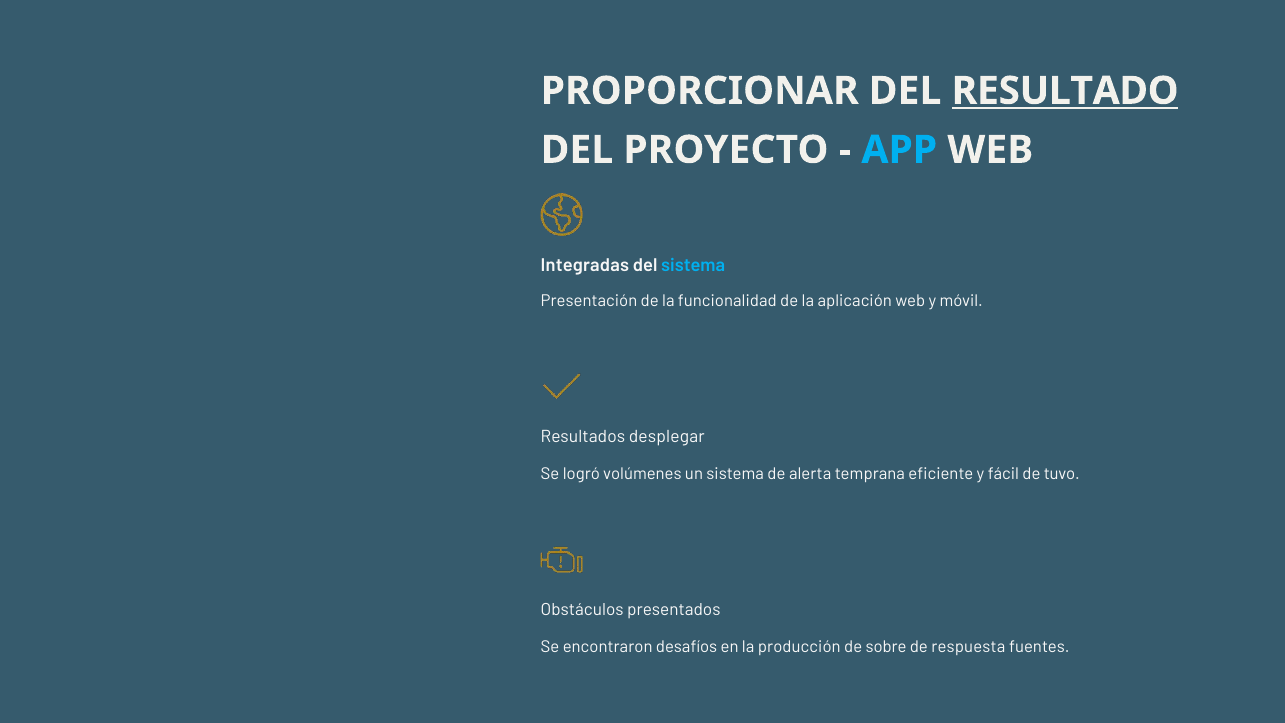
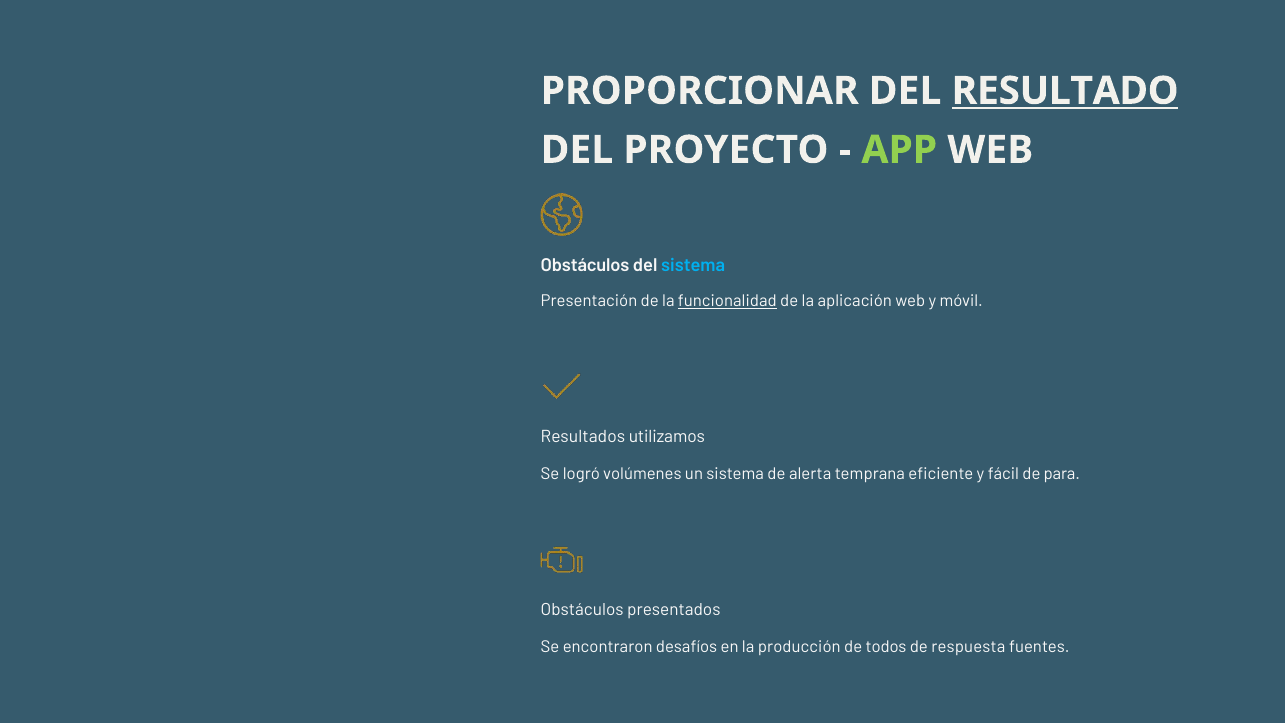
APP colour: light blue -> light green
Integradas at (585, 265): Integradas -> Obstáculos
funcionalidad underline: none -> present
desplegar: desplegar -> utilizamos
tuvo: tuvo -> para
sobre: sobre -> todos
